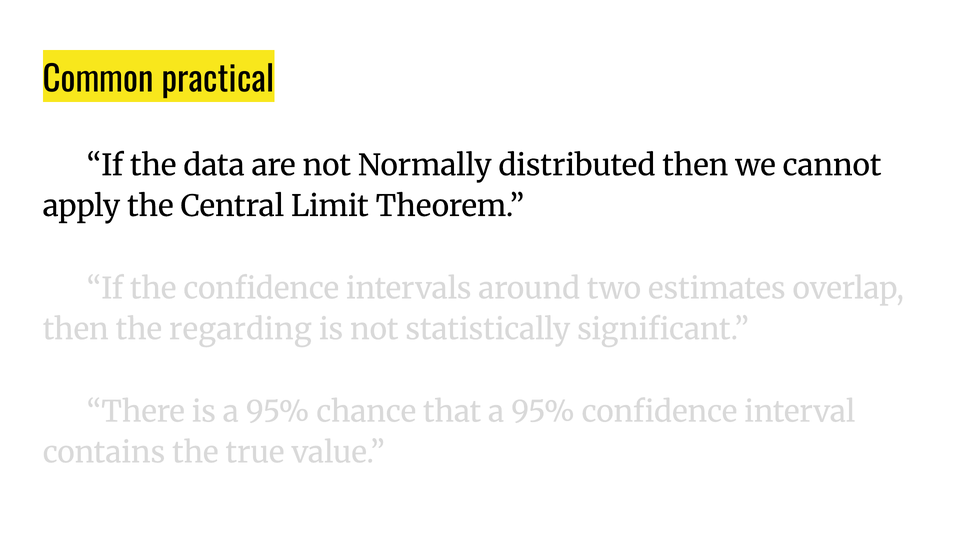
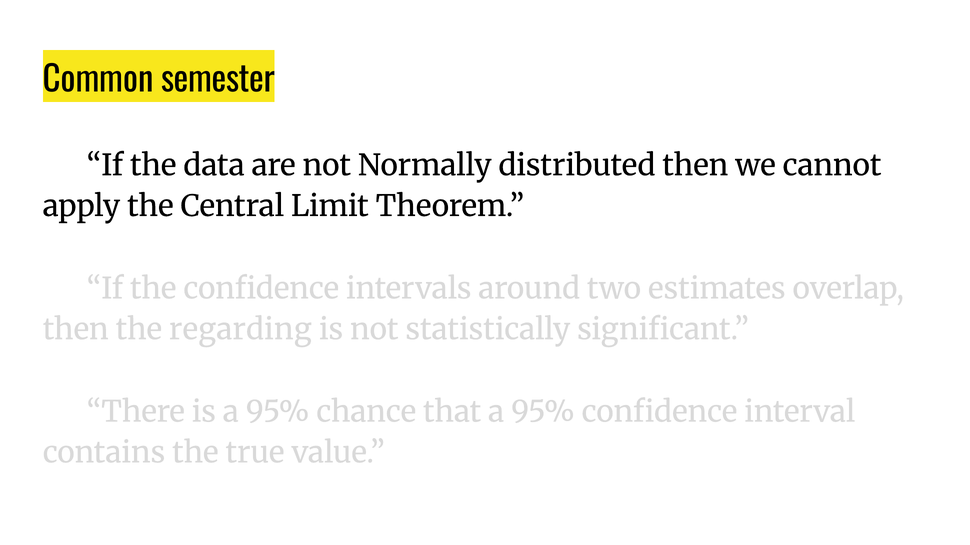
practical: practical -> semester
